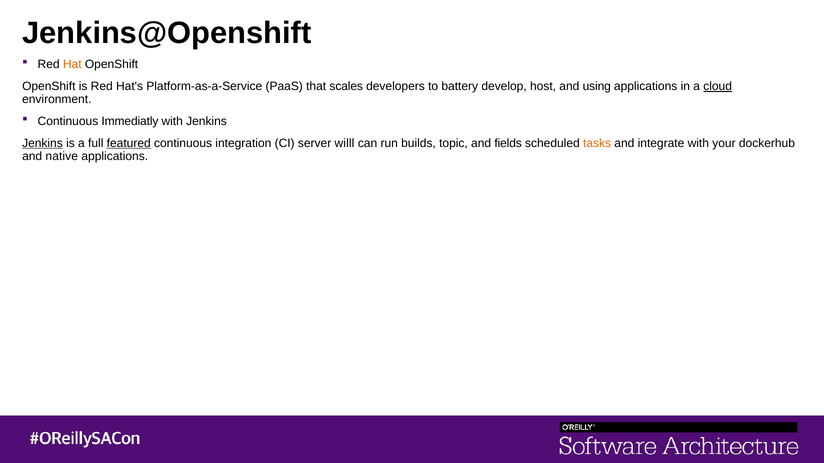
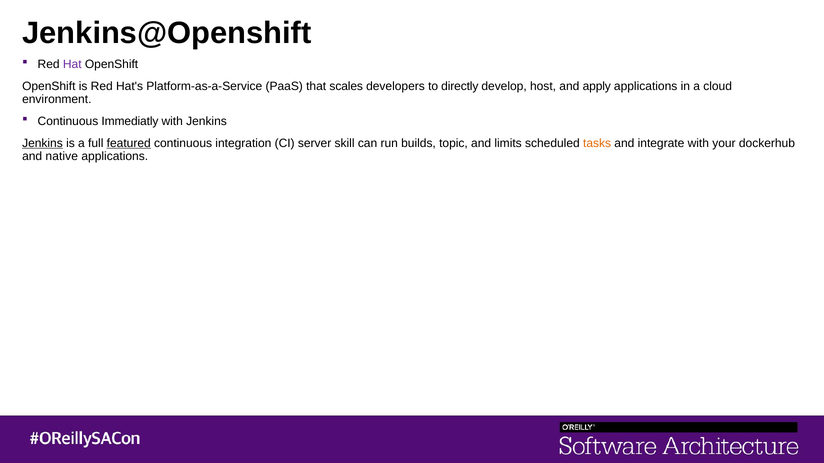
Hat colour: orange -> purple
battery: battery -> directly
using: using -> apply
cloud underline: present -> none
willl: willl -> skill
fields: fields -> limits
